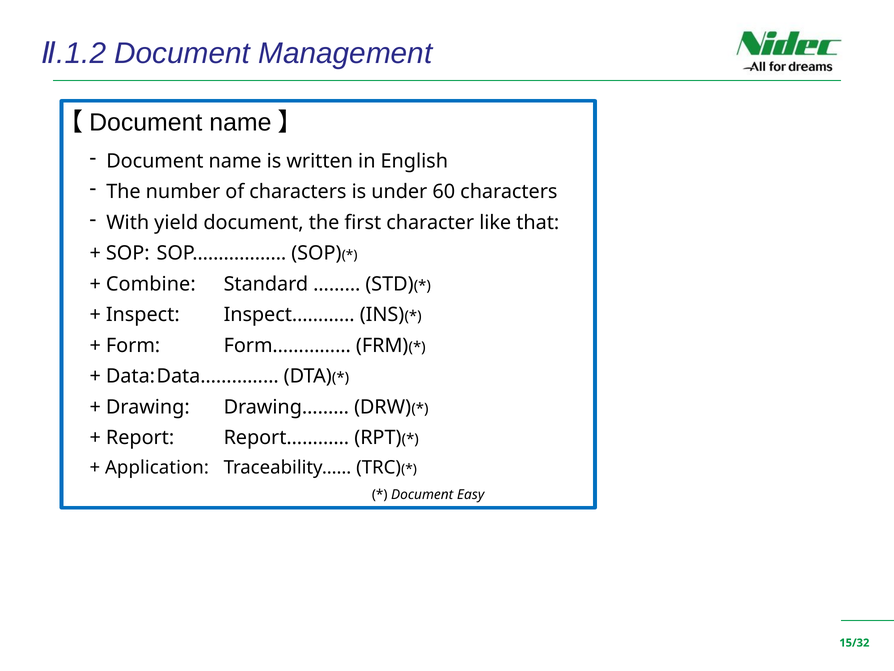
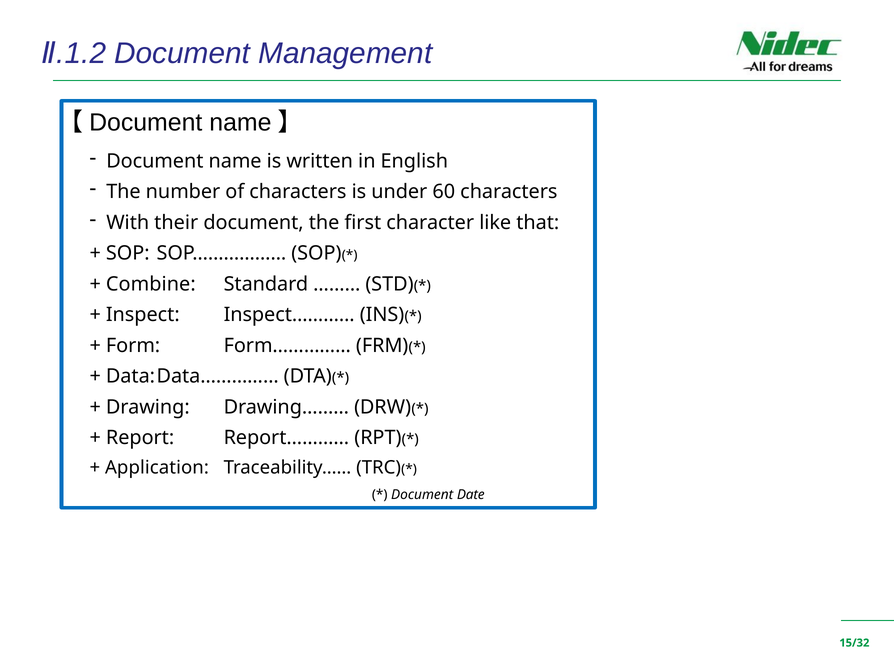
yield: yield -> their
Easy: Easy -> Date
